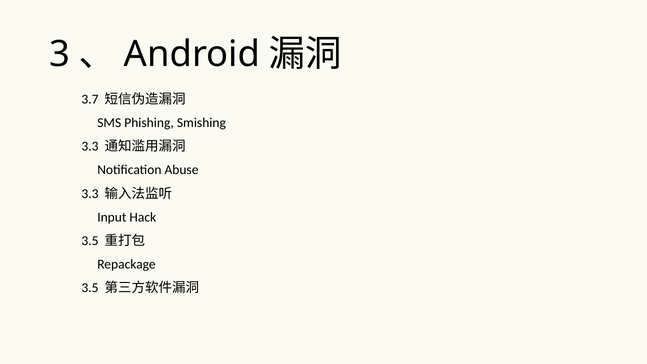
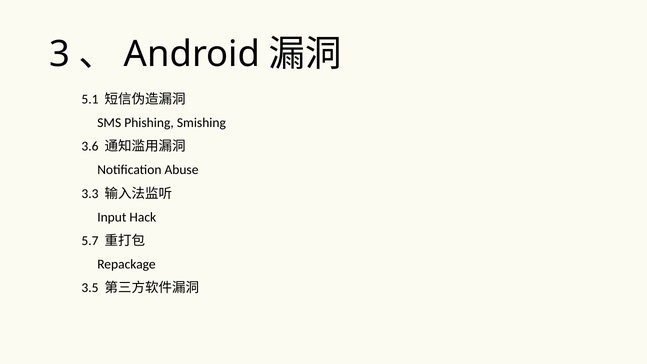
3.7: 3.7 -> 5.1
3.3 at (90, 146): 3.3 -> 3.6
3.5 at (90, 241): 3.5 -> 5.7
